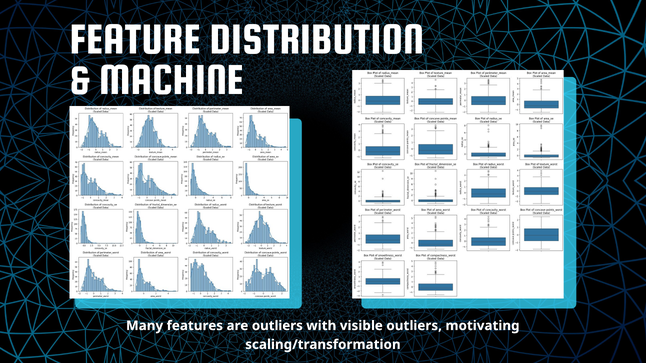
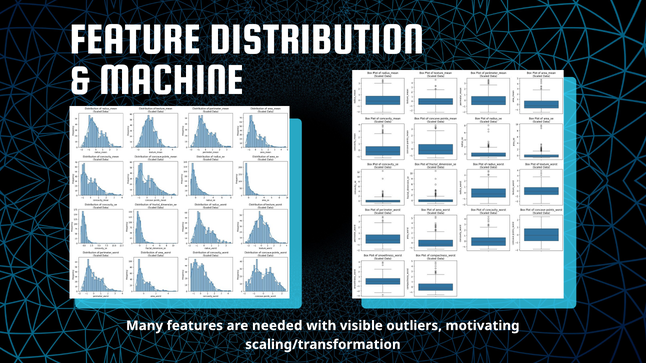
are outliers: outliers -> needed
